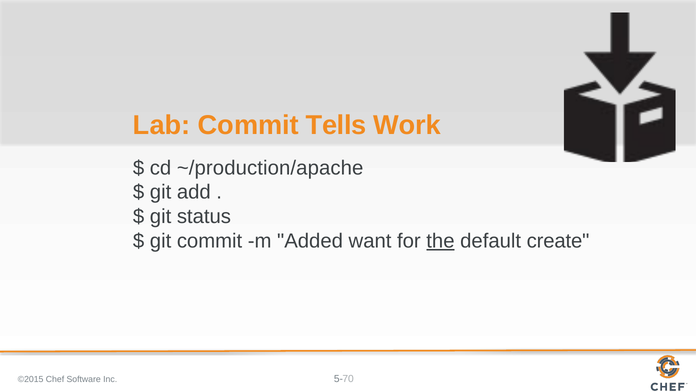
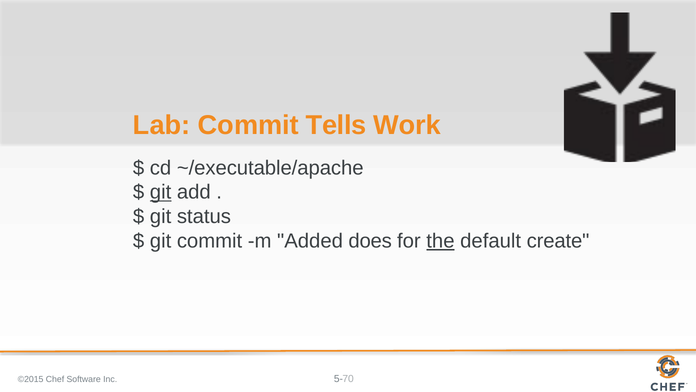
~/production/apache: ~/production/apache -> ~/executable/apache
git at (161, 192) underline: none -> present
want: want -> does
